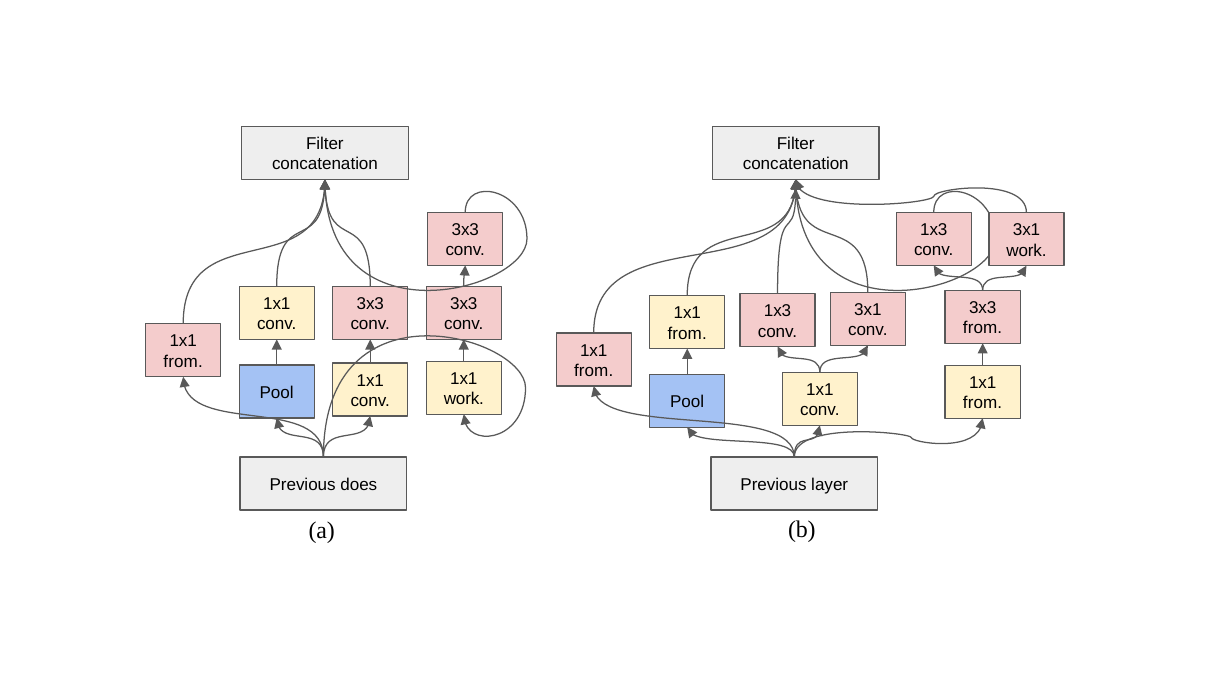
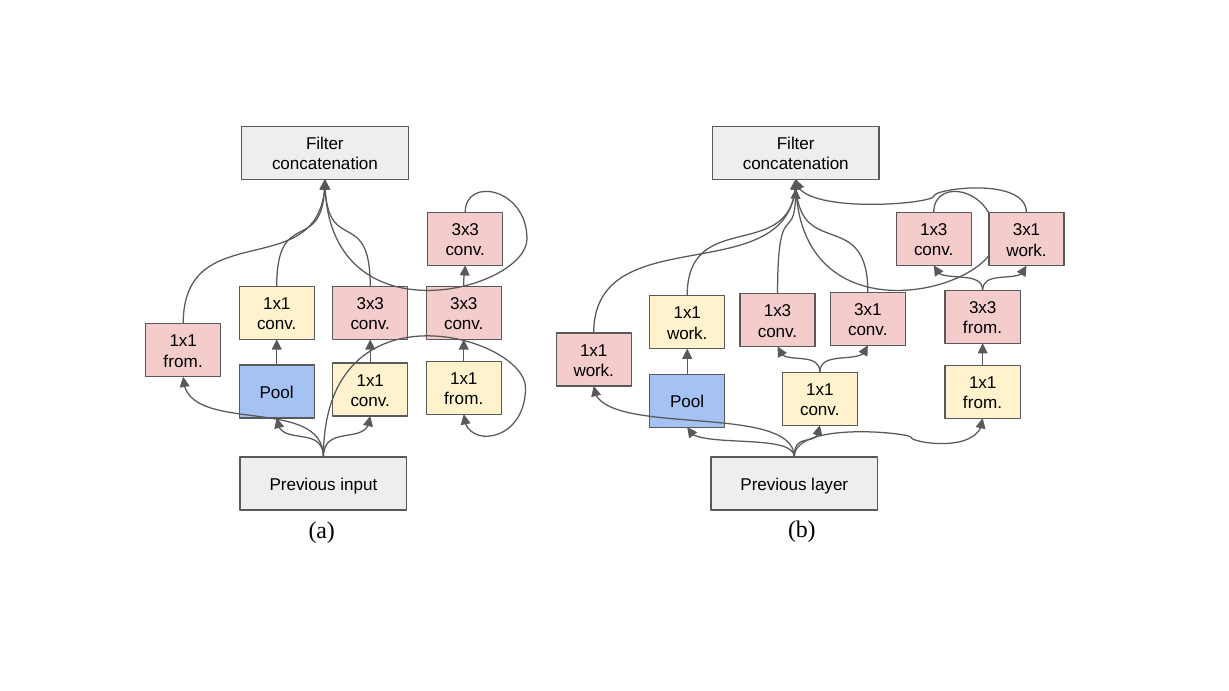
from at (687, 334): from -> work
from at (594, 371): from -> work
work at (464, 399): work -> from
does: does -> input
